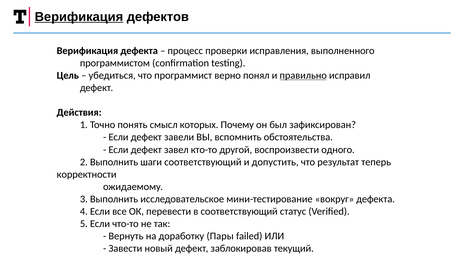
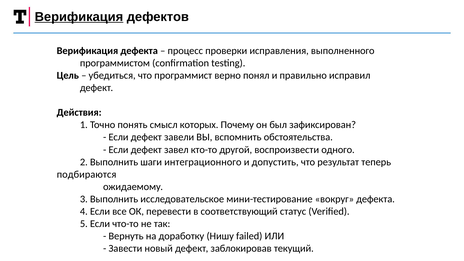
правильно underline: present -> none
шаги соответствующий: соответствующий -> интеграционного
корректности: корректности -> подбираются
Пары: Пары -> Нишу
